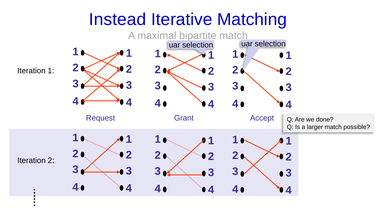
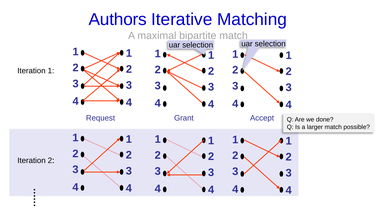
Instead: Instead -> Authors
